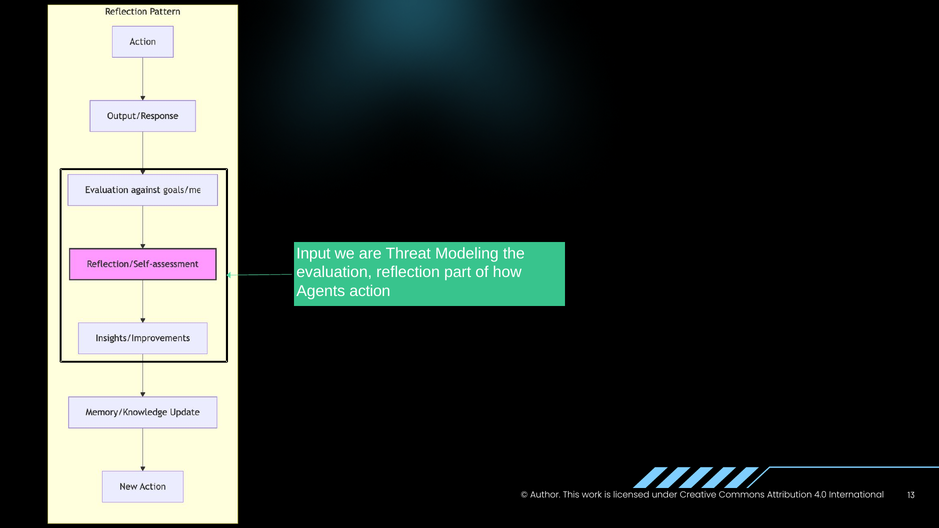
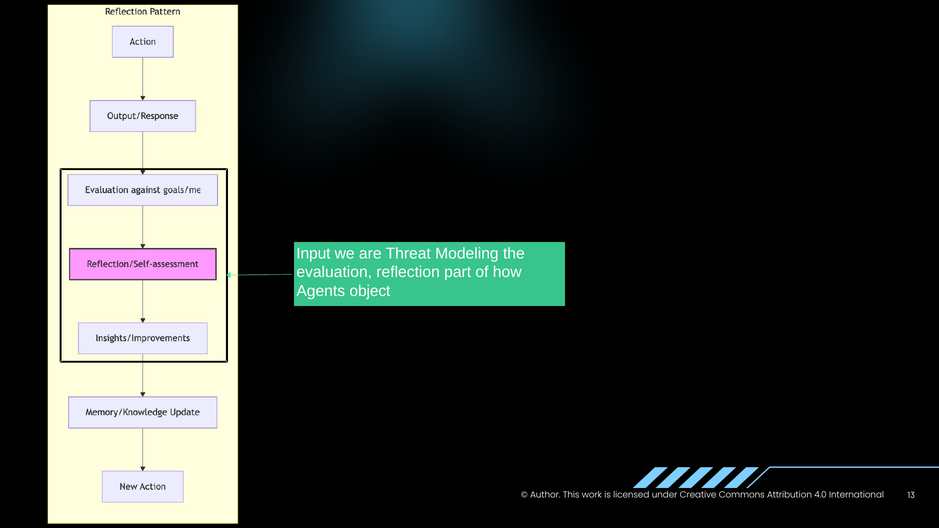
action: action -> object
